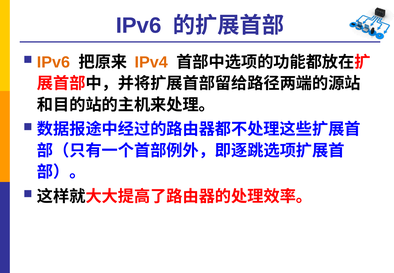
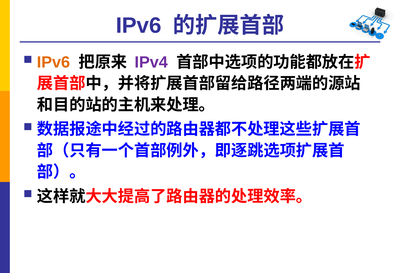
IPv4 colour: orange -> purple
